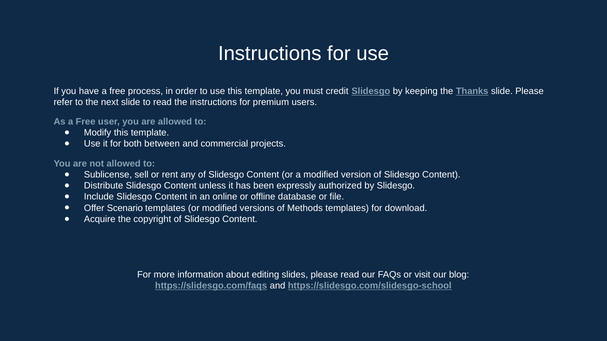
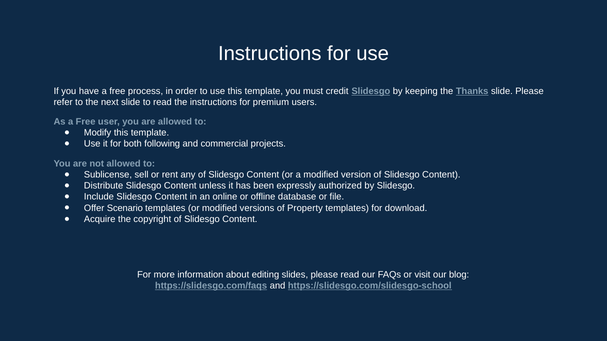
between: between -> following
Methods: Methods -> Property
